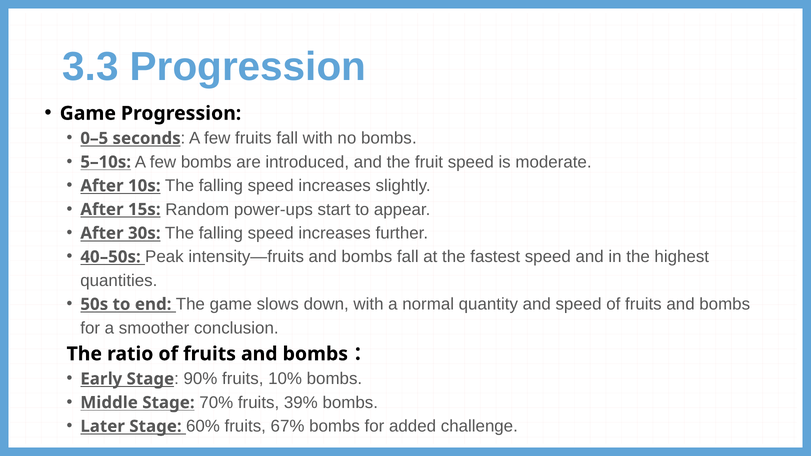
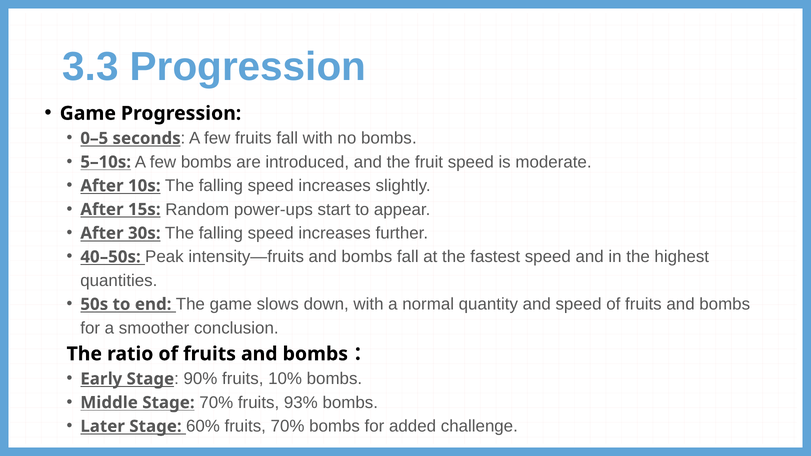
39%: 39% -> 93%
fruits 67%: 67% -> 70%
